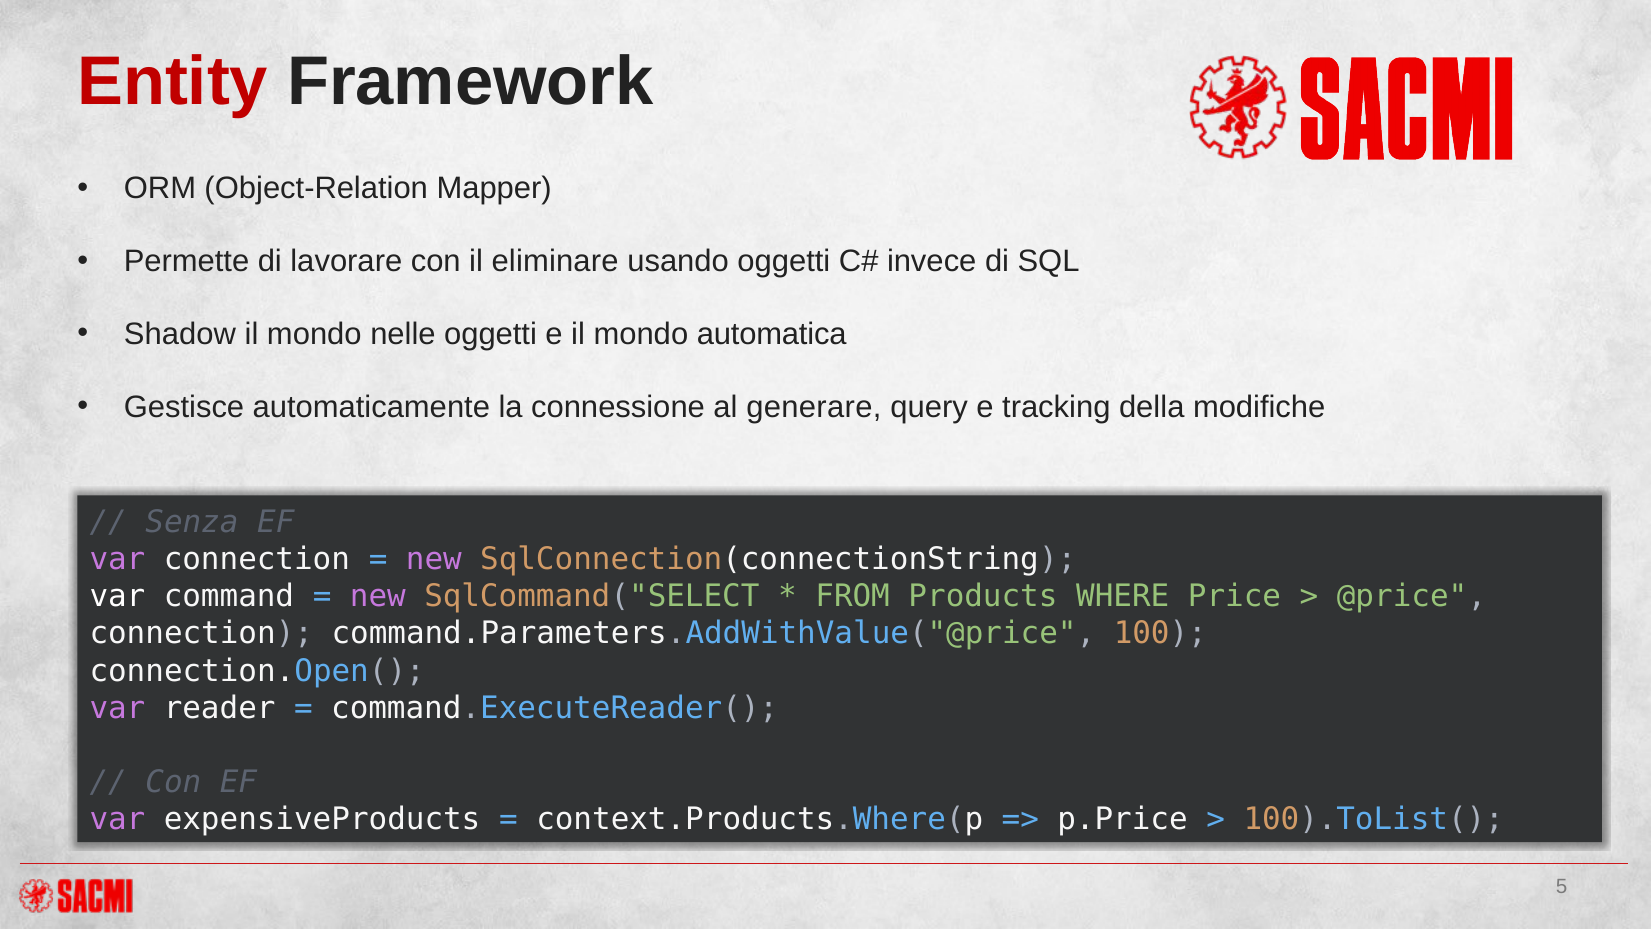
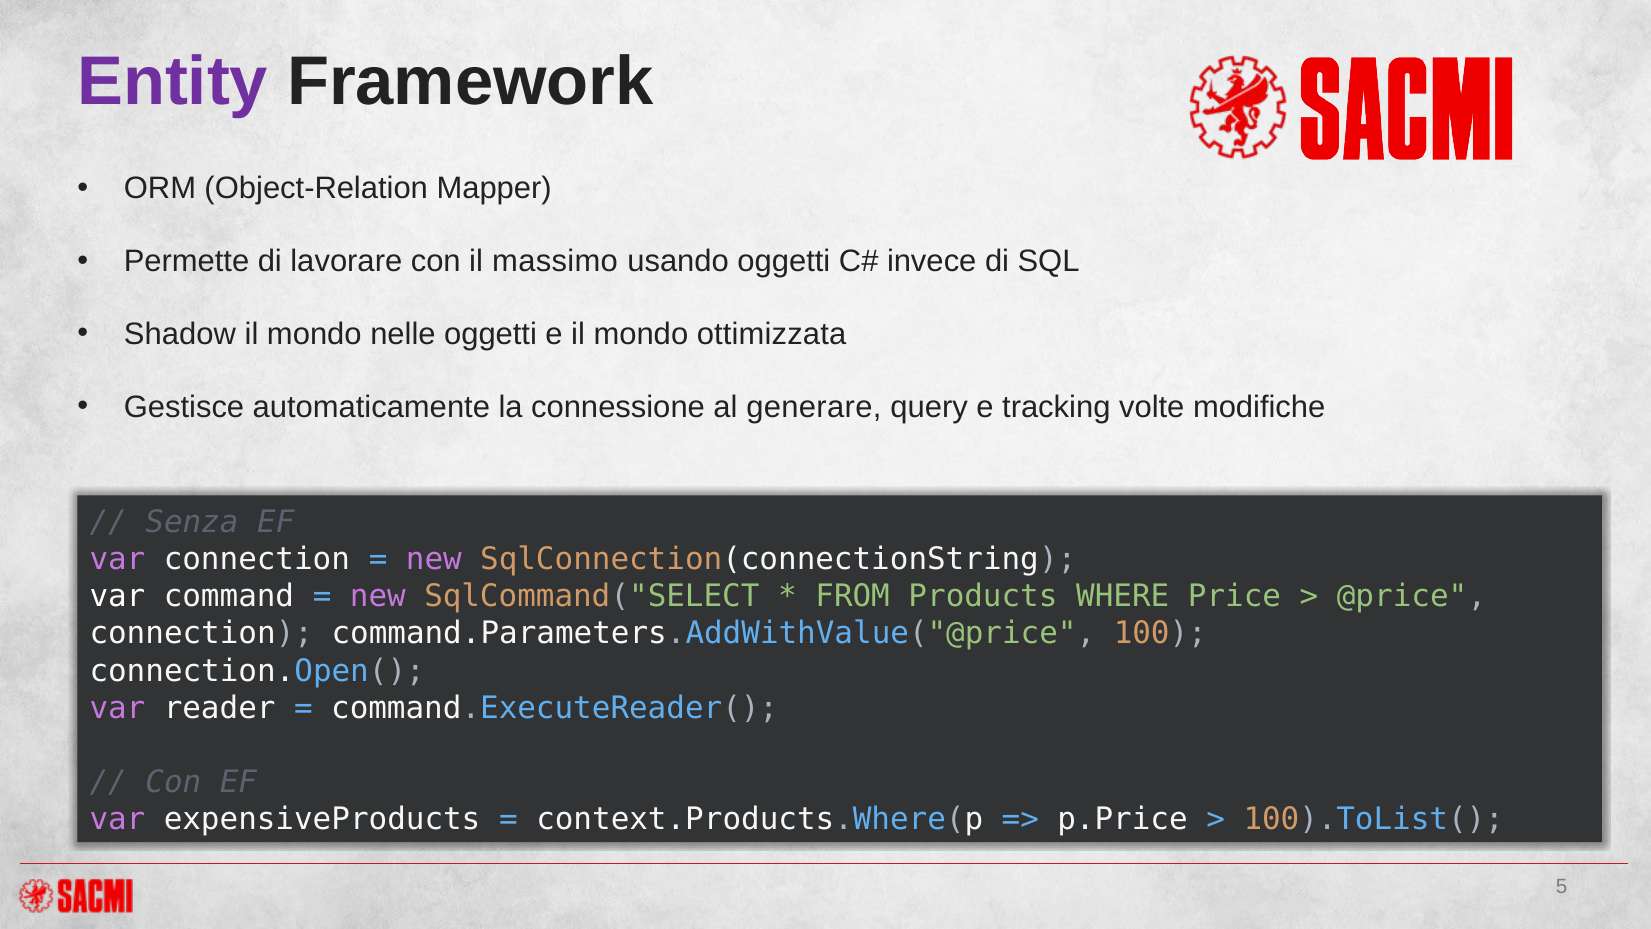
Entity colour: red -> purple
eliminare: eliminare -> massimo
automatica: automatica -> ottimizzata
della: della -> volte
